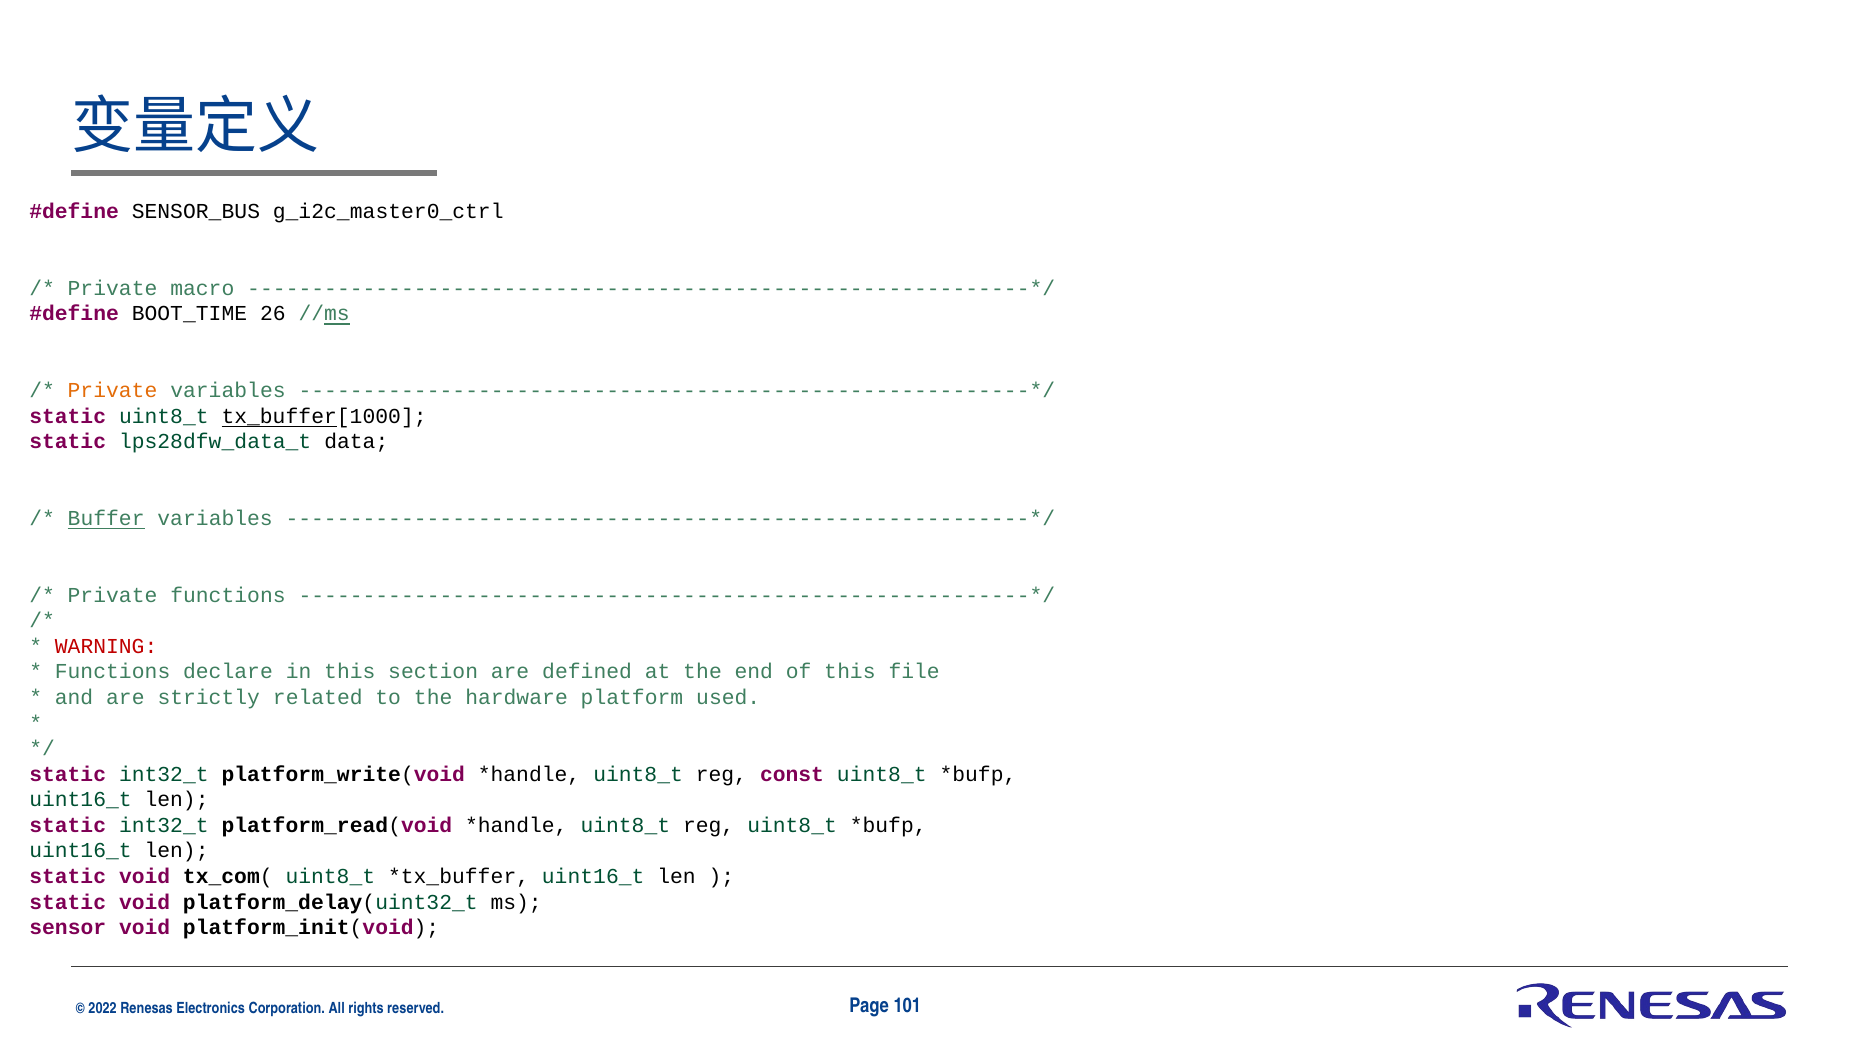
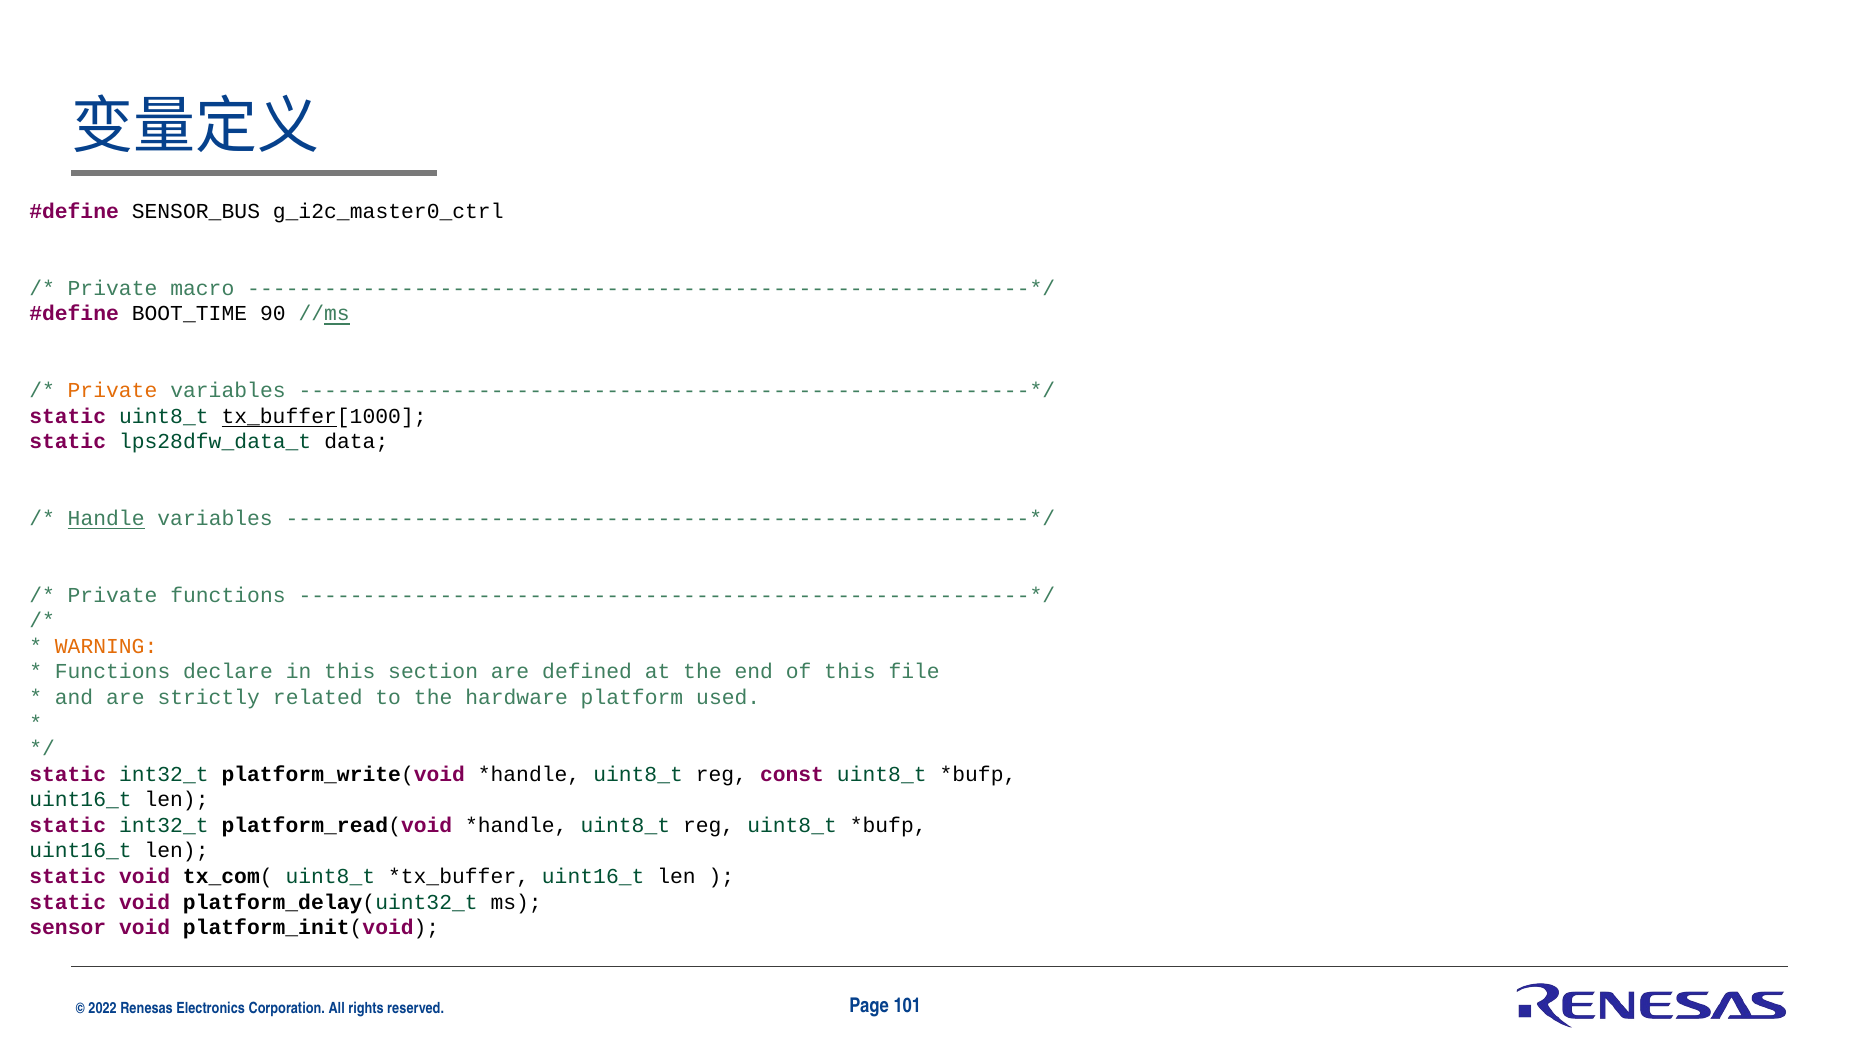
26: 26 -> 90
Buffer: Buffer -> Handle
WARNING colour: red -> orange
